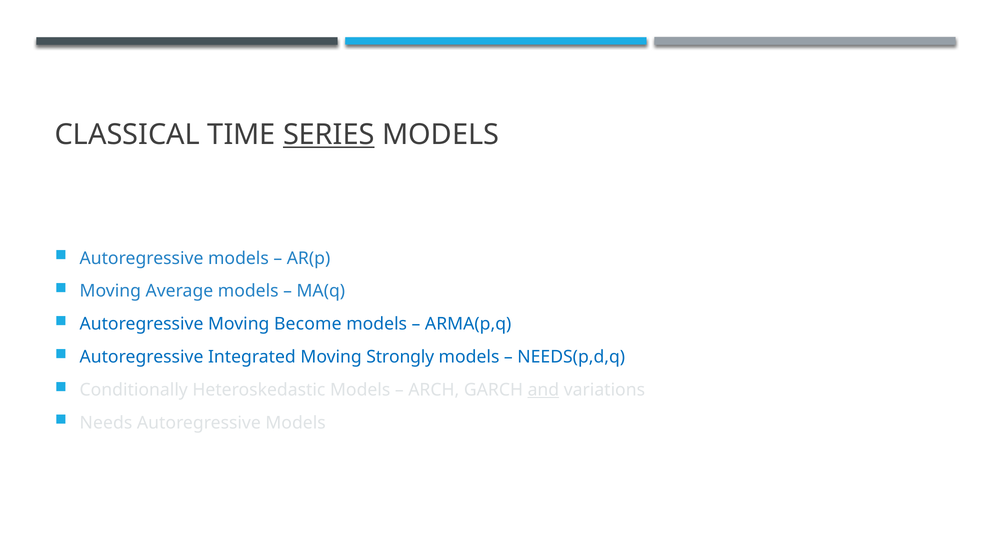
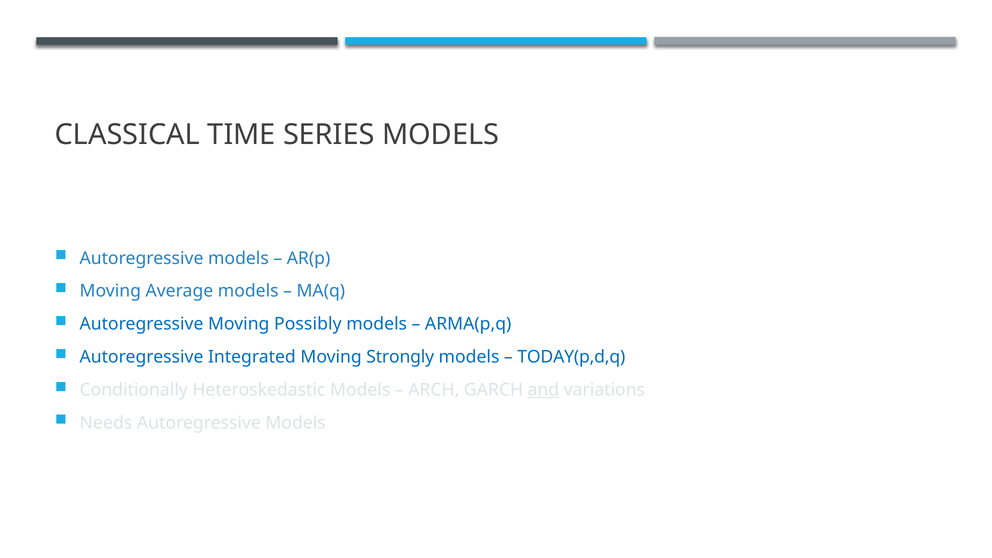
SERIES underline: present -> none
Become: Become -> Possibly
NEEDS(p,d,q: NEEDS(p,d,q -> TODAY(p,d,q
